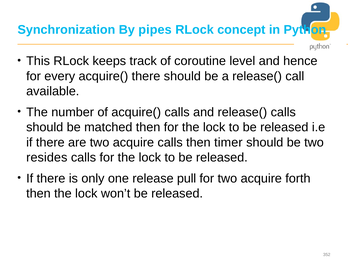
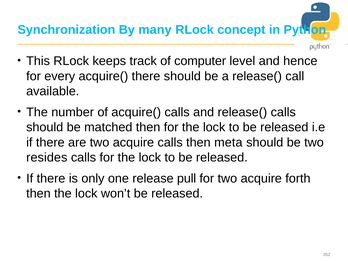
pipes: pipes -> many
coroutine: coroutine -> computer
timer: timer -> meta
